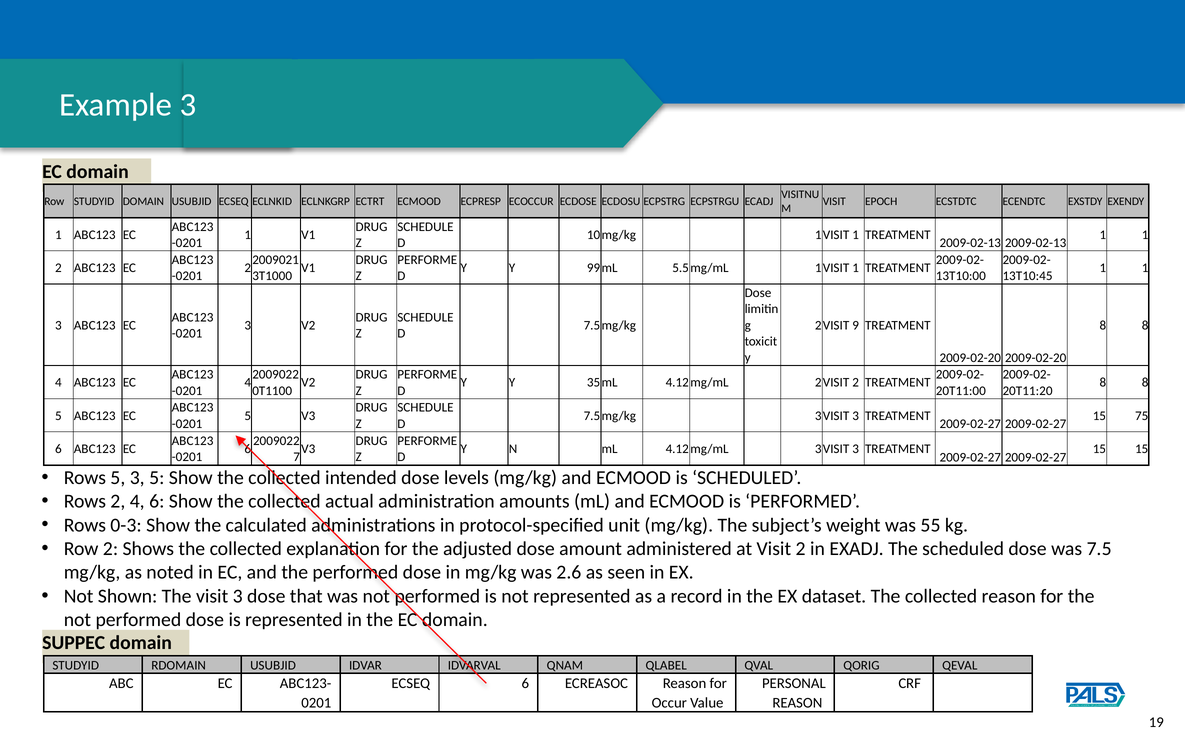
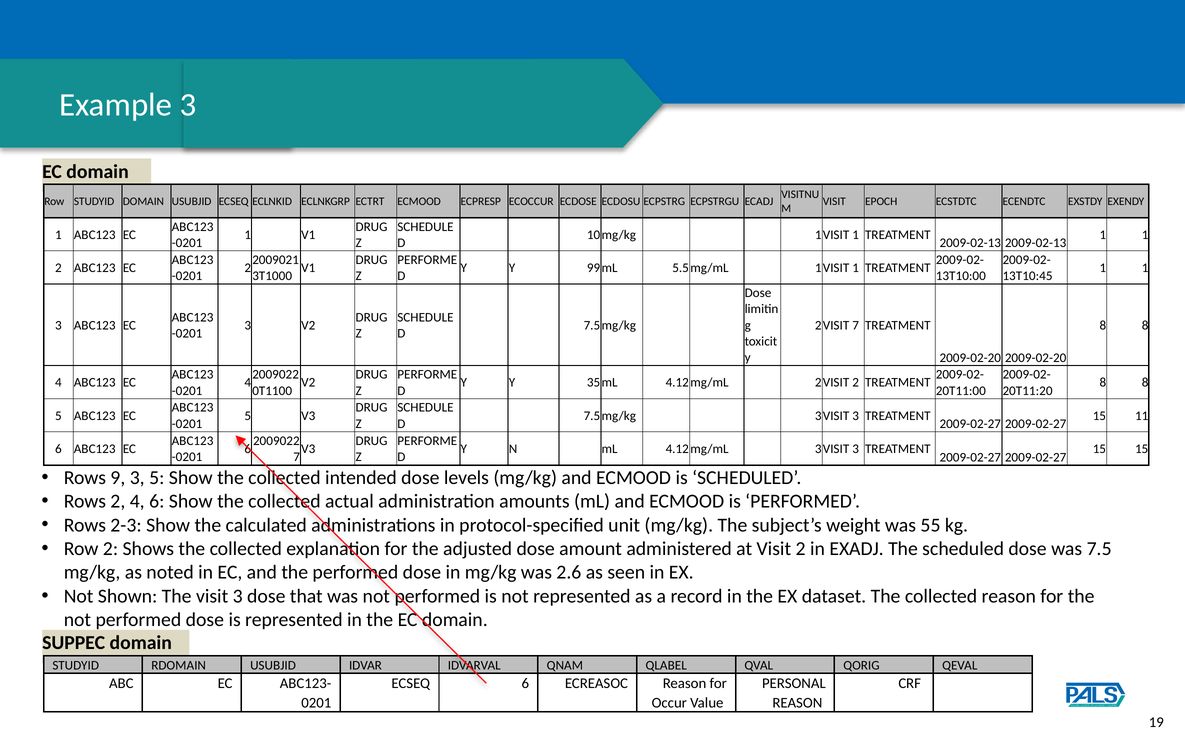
9 at (856, 326): 9 -> 7
75: 75 -> 11
Rows 5: 5 -> 9
0-3: 0-3 -> 2-3
